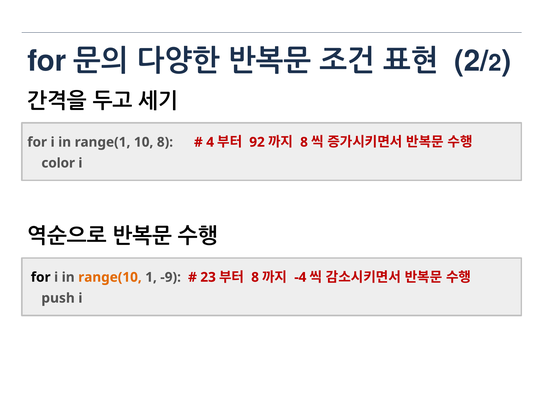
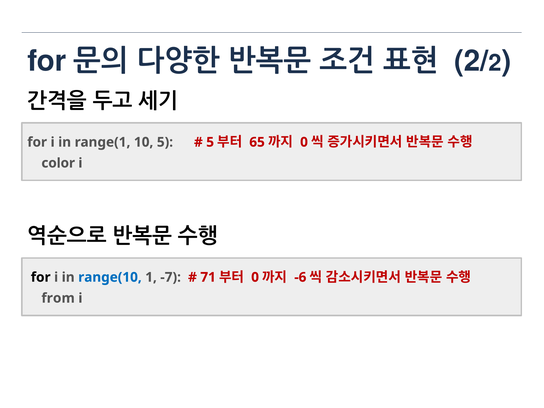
10 8: 8 -> 5
4 at (210, 142): 4 -> 5
92: 92 -> 65
8 at (304, 142): 8 -> 0
range(10 colour: orange -> blue
-9: -9 -> -7
23: 23 -> 71
8 at (255, 277): 8 -> 0
-4: -4 -> -6
push: push -> from
